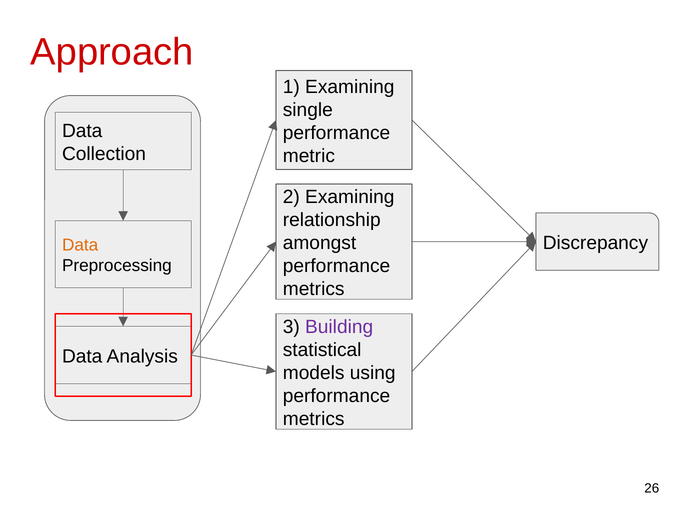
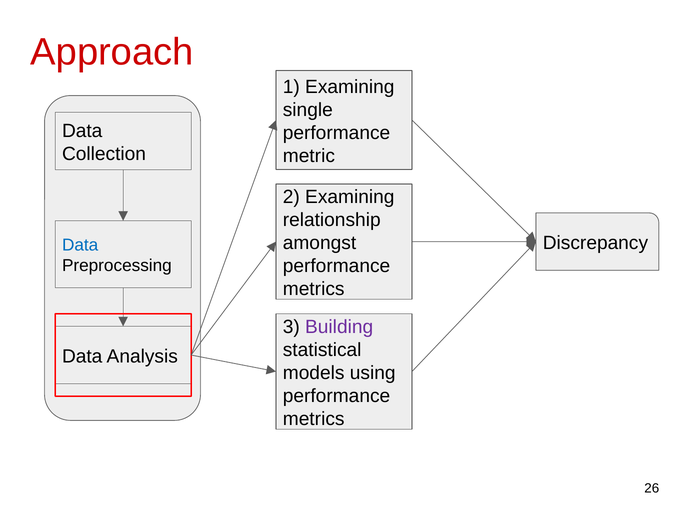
Data at (80, 245) colour: orange -> blue
